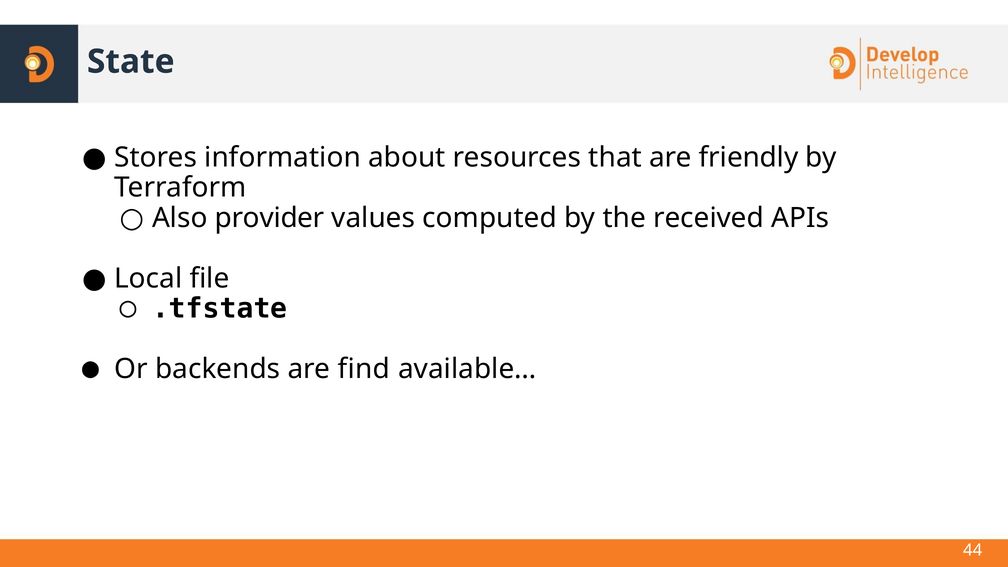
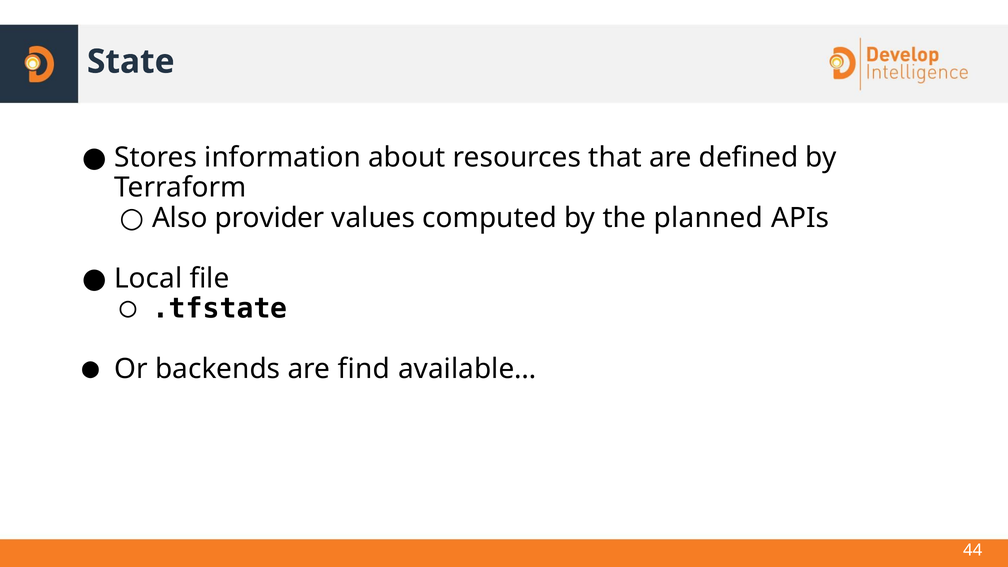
friendly: friendly -> defined
received: received -> planned
